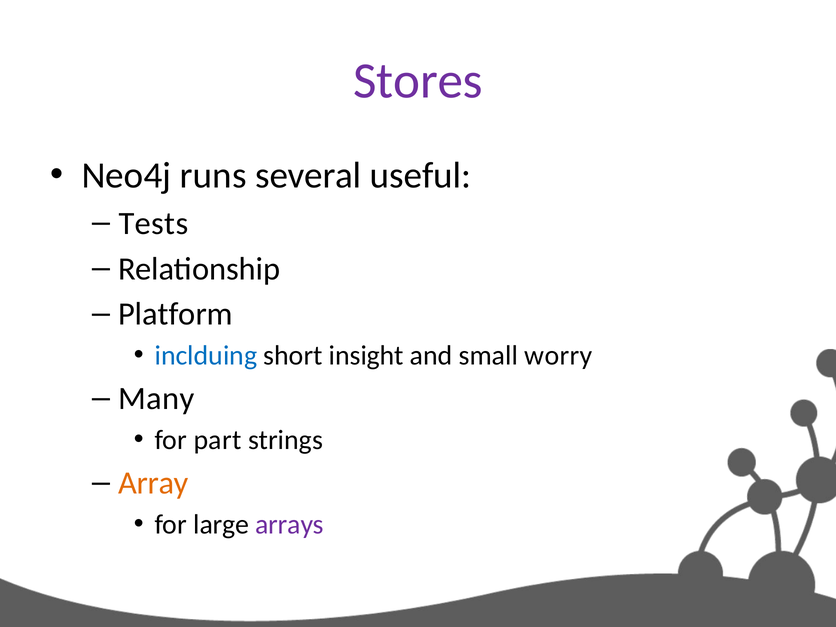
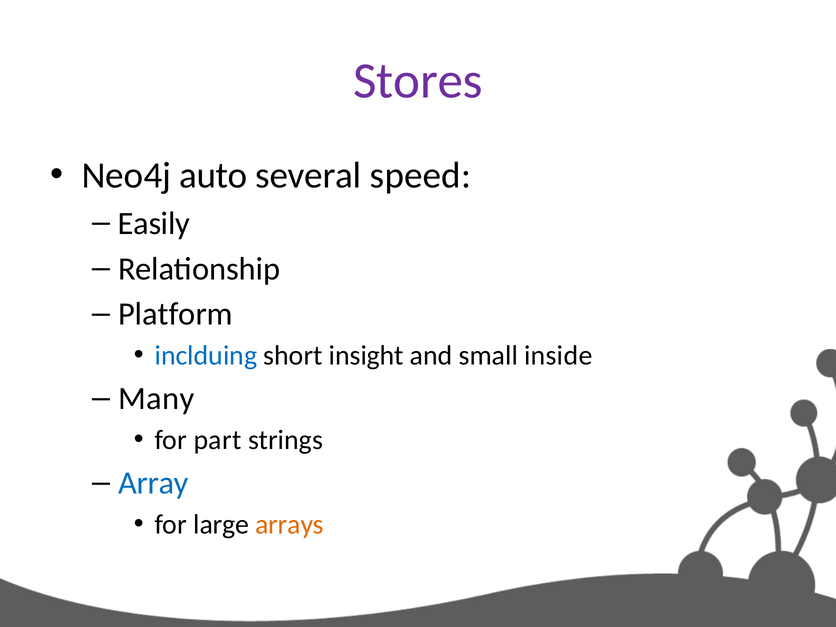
runs: runs -> auto
useful: useful -> speed
Tests: Tests -> Easily
worry: worry -> inside
Array colour: orange -> blue
arrays colour: purple -> orange
